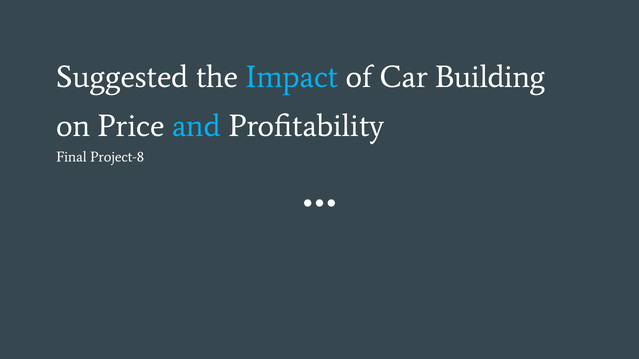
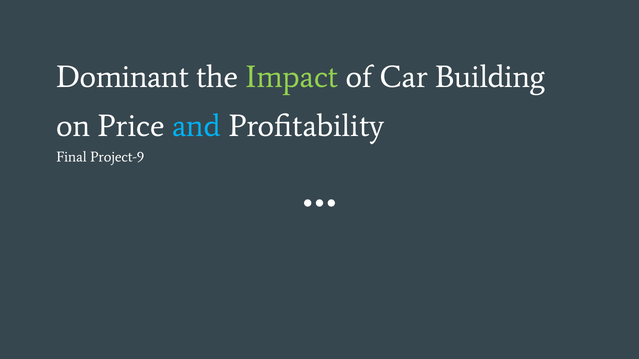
Suggested: Suggested -> Dominant
Impact colour: light blue -> light green
Project-8: Project-8 -> Project-9
